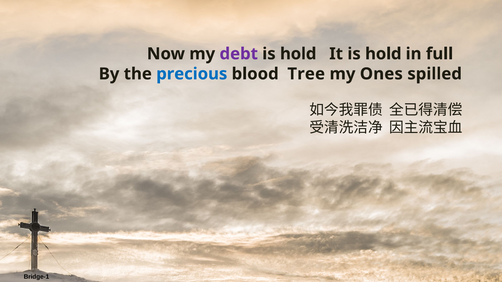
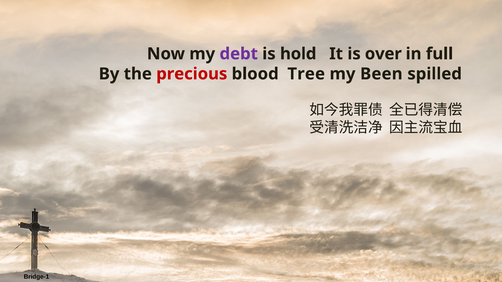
It is hold: hold -> over
precious colour: blue -> red
Ones: Ones -> Been
